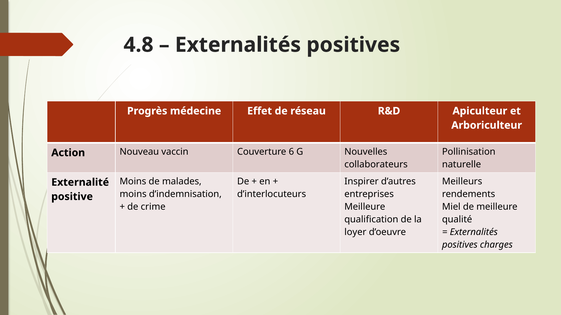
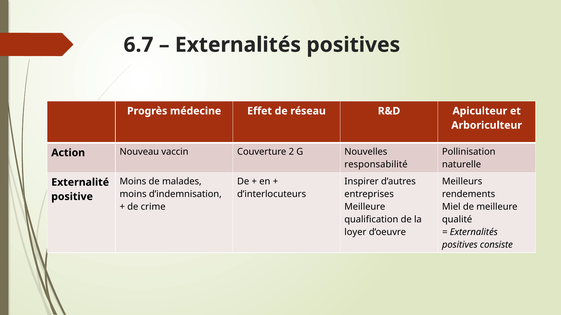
4.8: 4.8 -> 6.7
6: 6 -> 2
collaborateurs: collaborateurs -> responsabilité
charges: charges -> consiste
